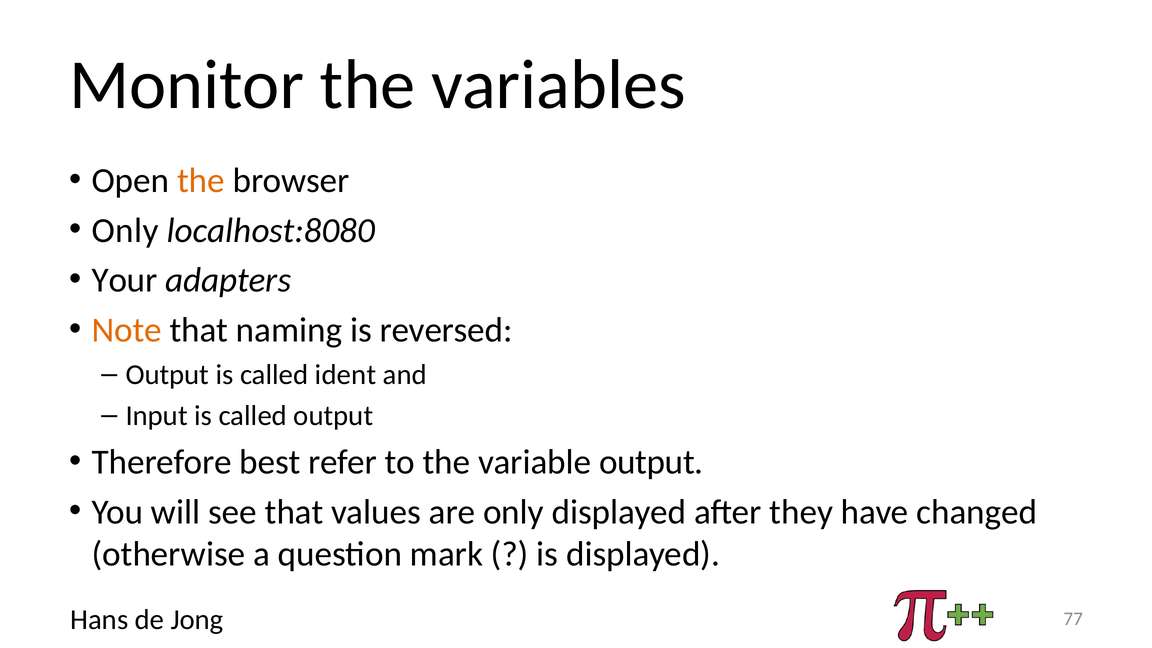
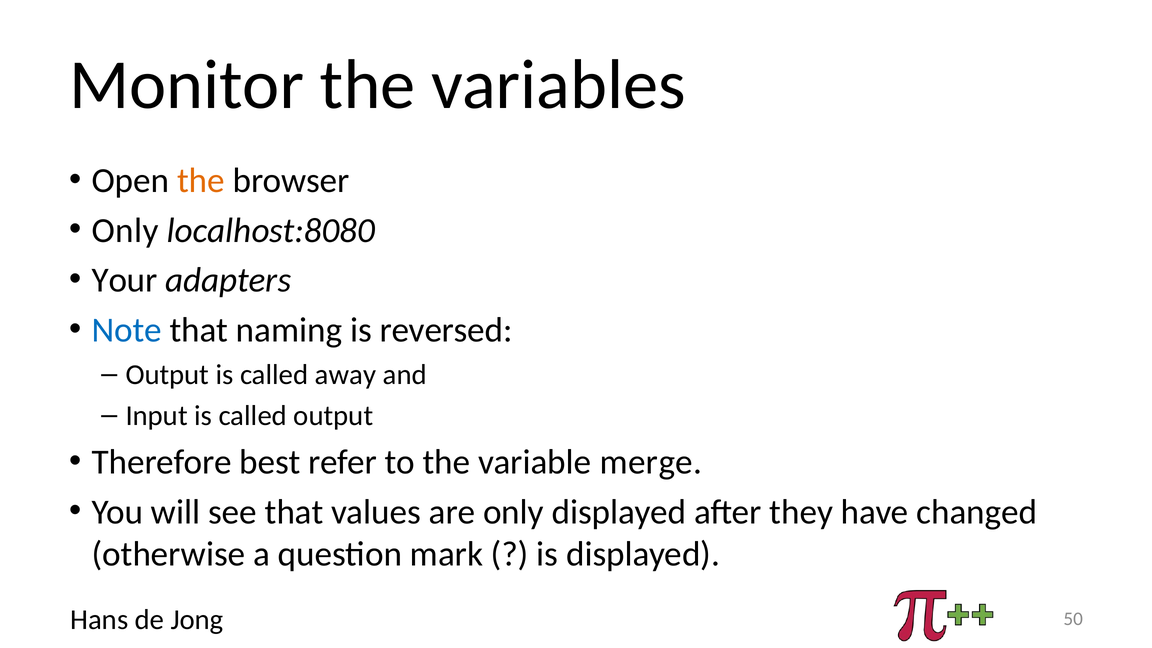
Note colour: orange -> blue
ident: ident -> away
variable output: output -> merge
77: 77 -> 50
